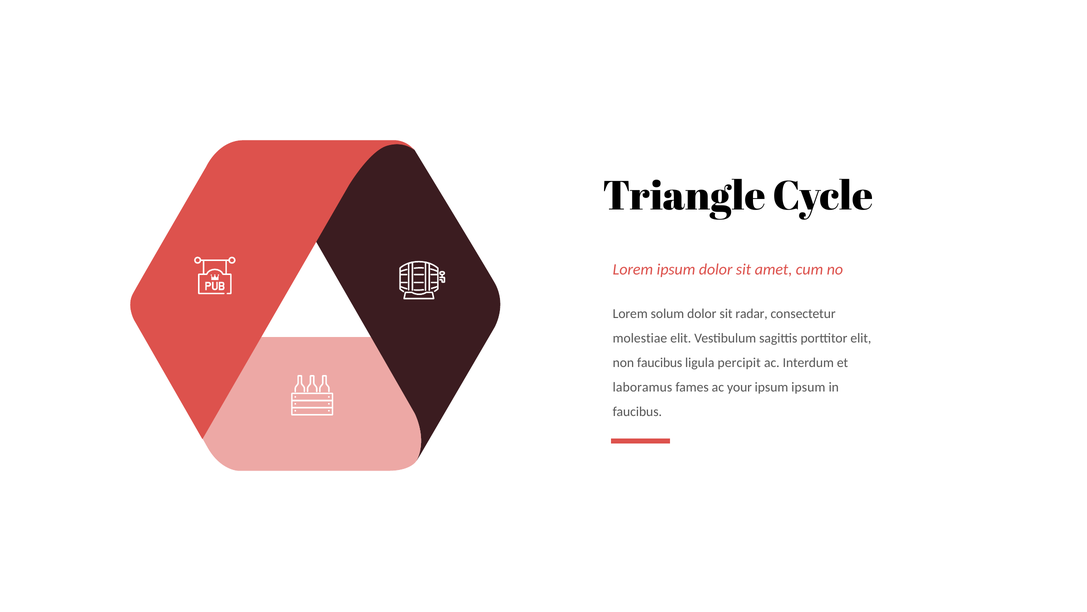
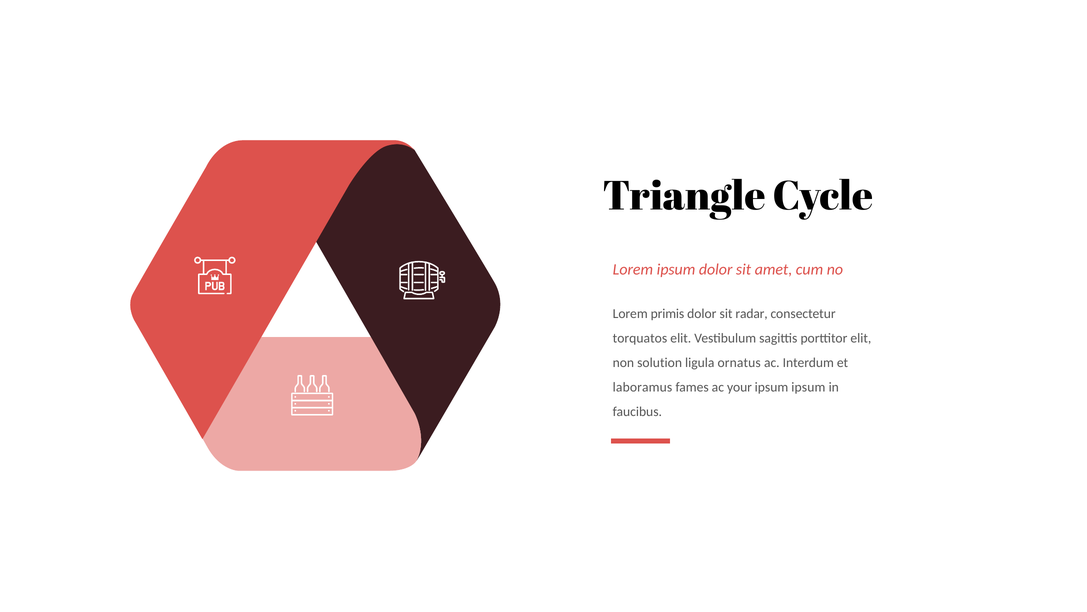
solum: solum -> primis
molestiae: molestiae -> torquatos
non faucibus: faucibus -> solution
percipit: percipit -> ornatus
